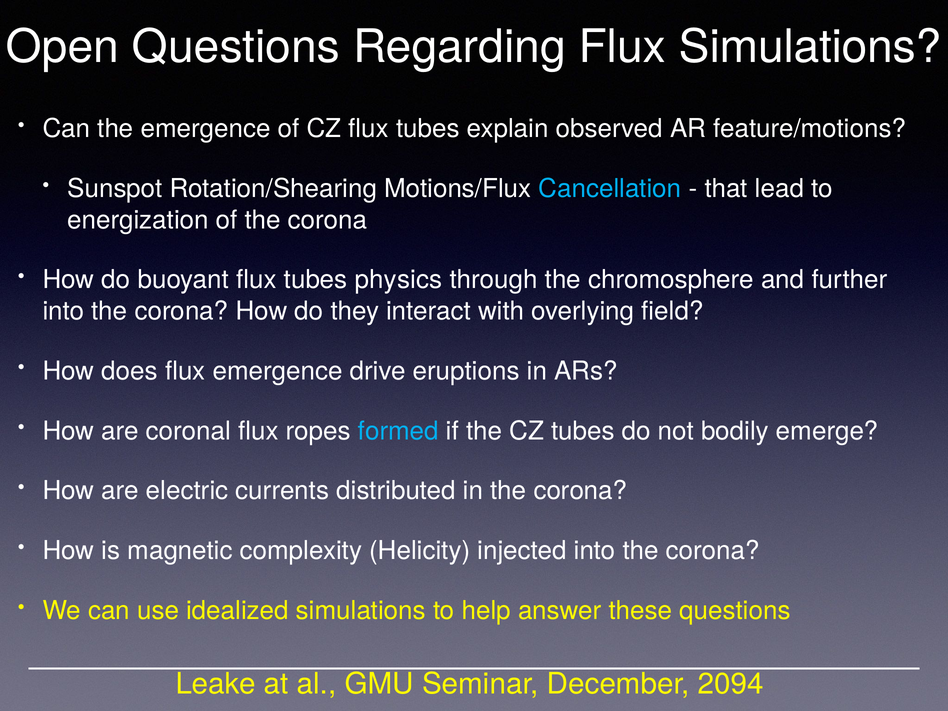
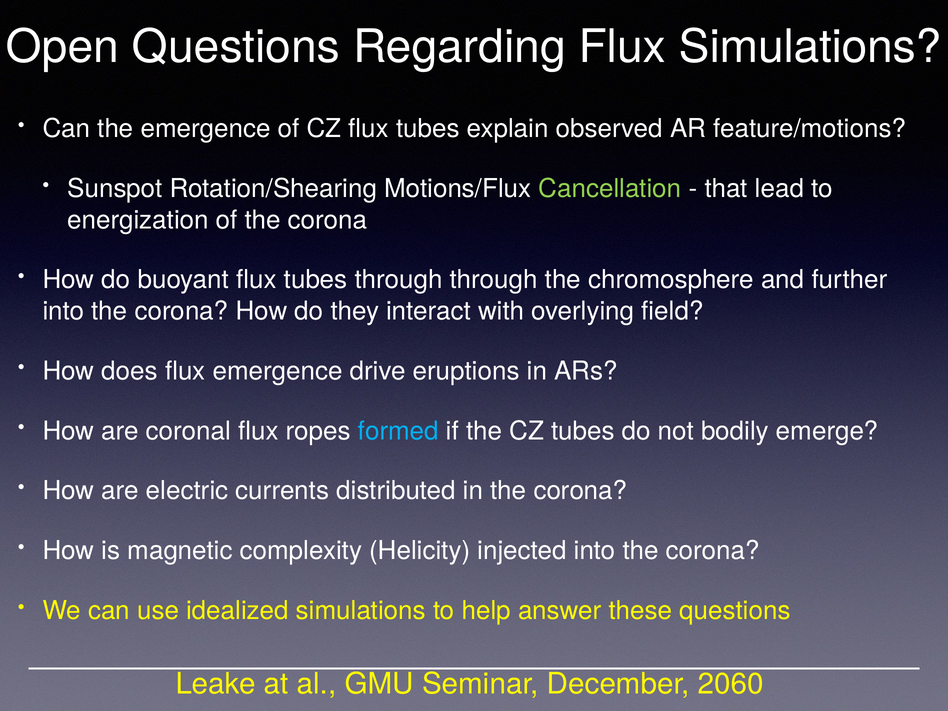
Cancellation colour: light blue -> light green
tubes physics: physics -> through
2094: 2094 -> 2060
